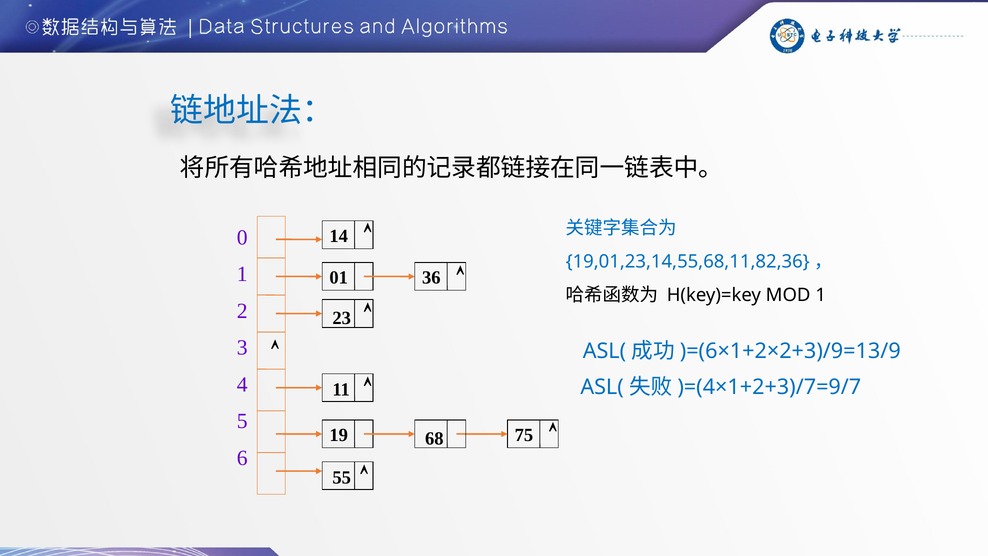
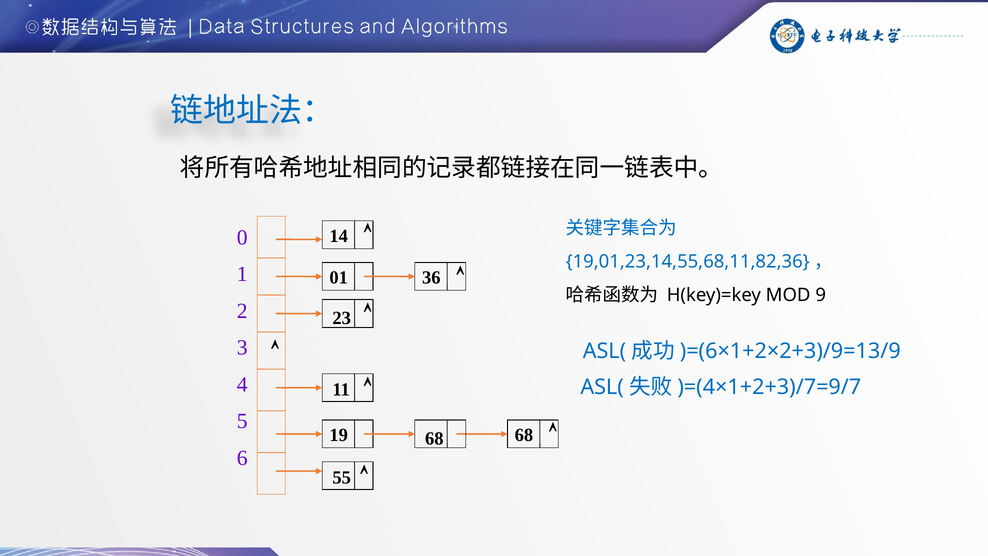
MOD 1: 1 -> 9
19 75: 75 -> 68
